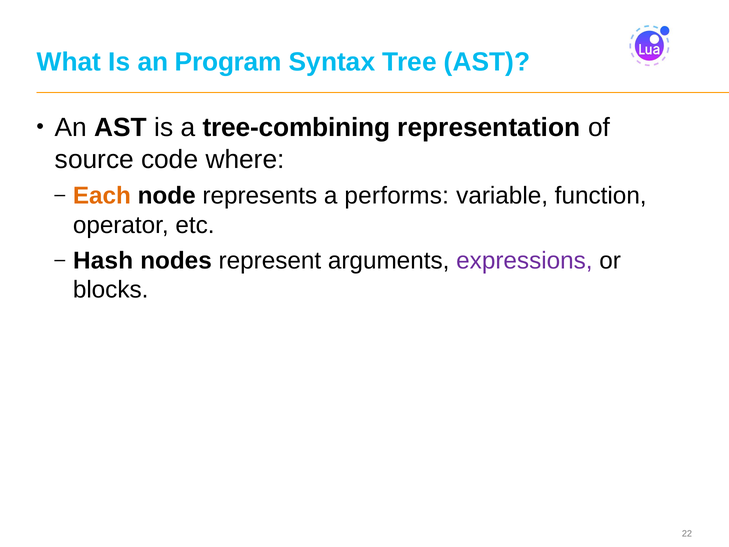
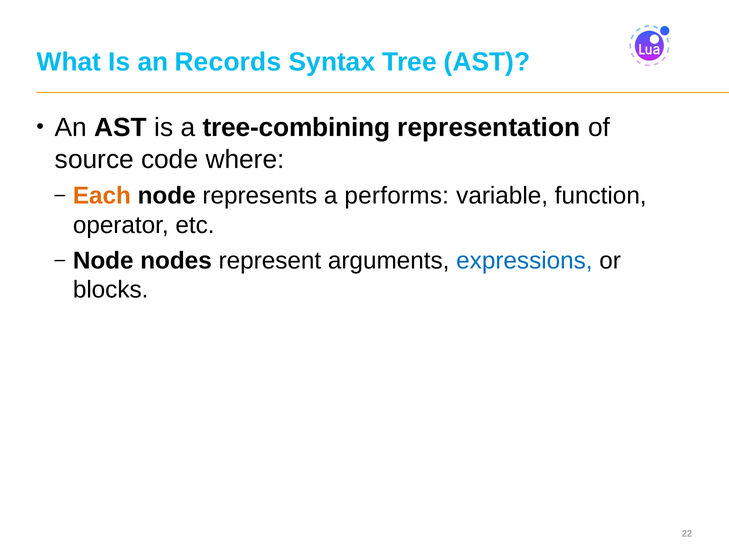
Program: Program -> Records
Hash at (103, 260): Hash -> Node
expressions colour: purple -> blue
